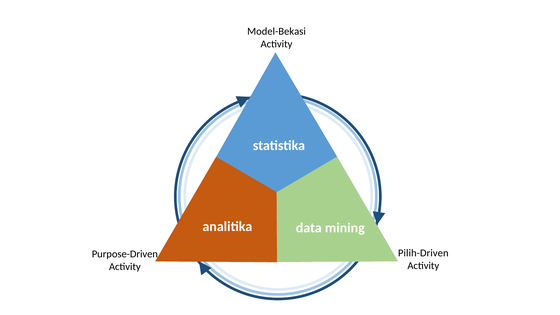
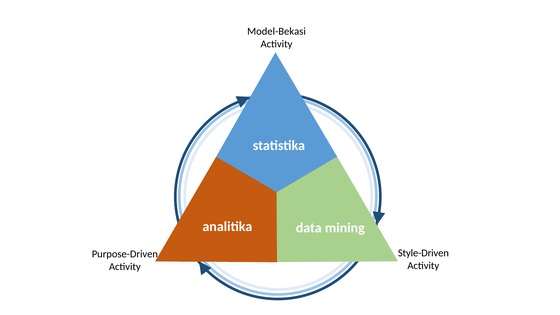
Pilih-Driven: Pilih-Driven -> Style-Driven
